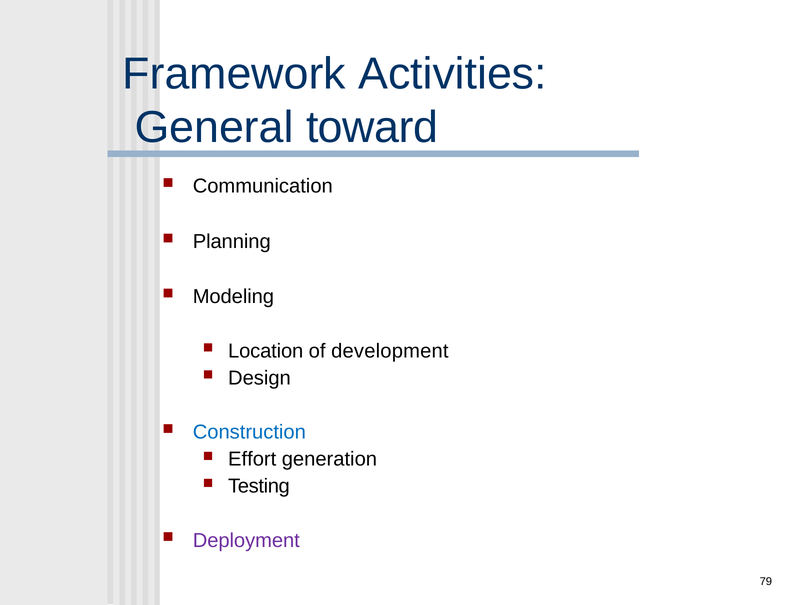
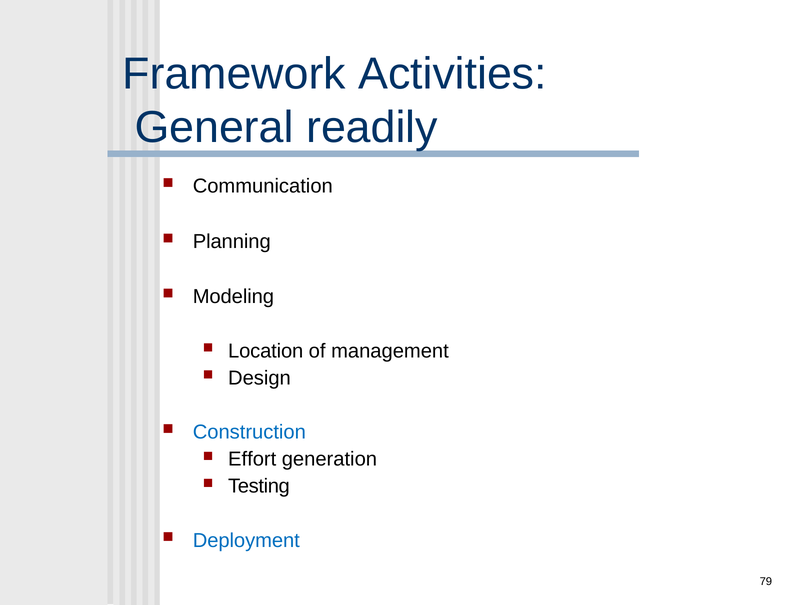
toward: toward -> readily
development: development -> management
Deployment colour: purple -> blue
